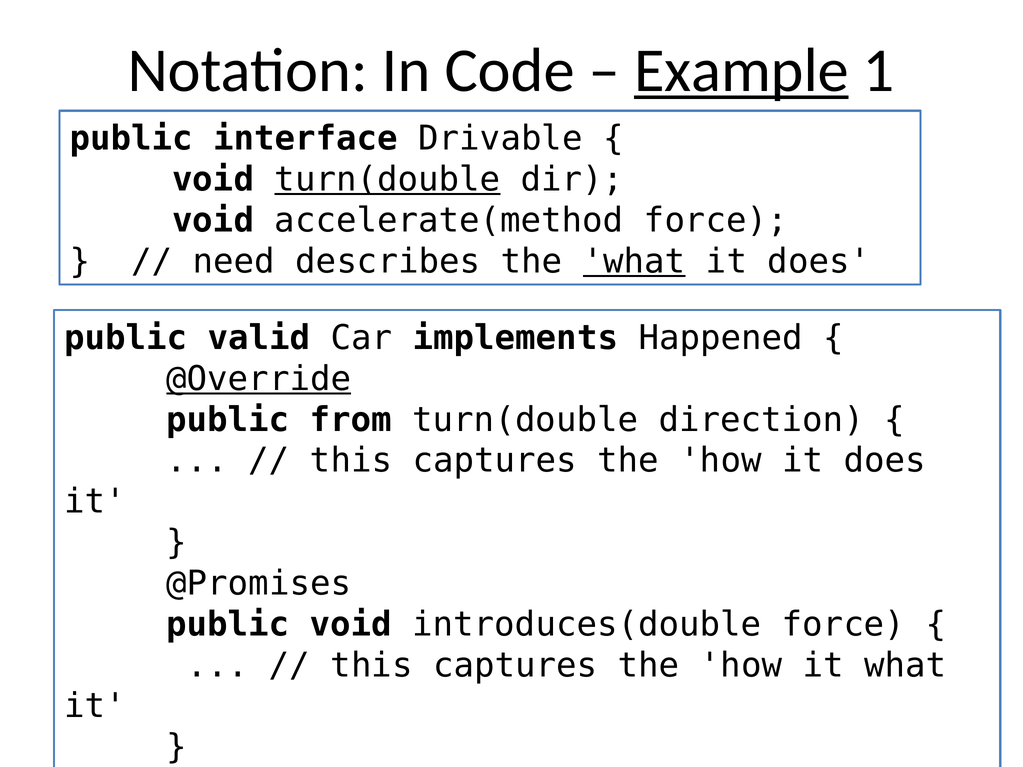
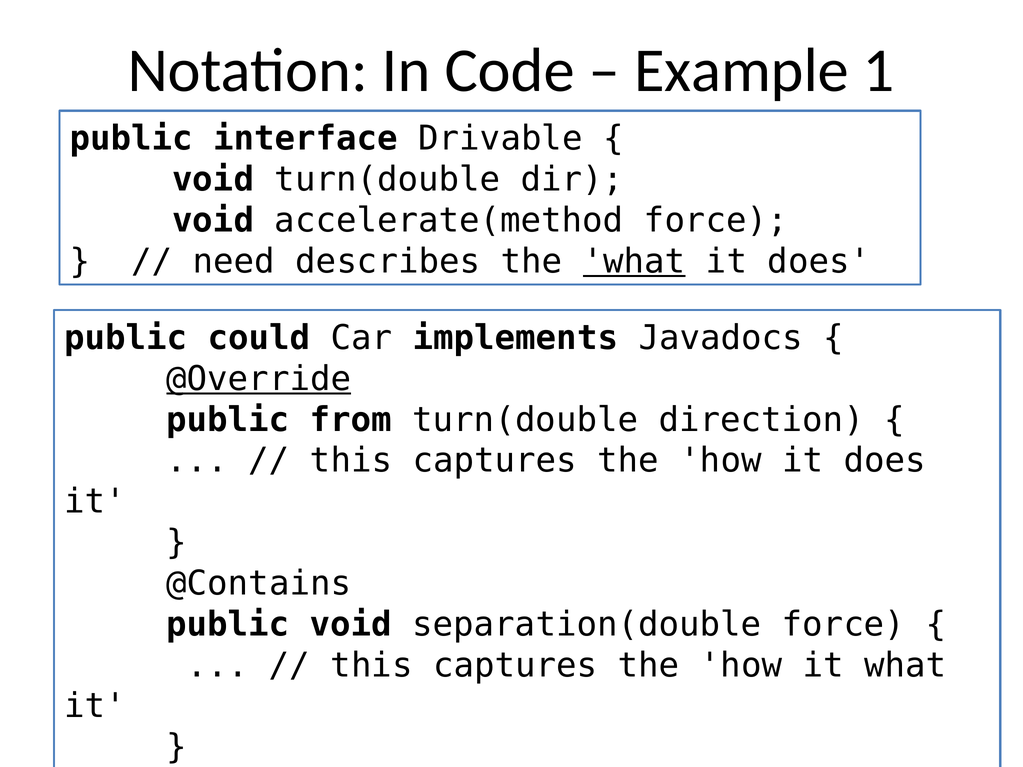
Example underline: present -> none
turn(double at (387, 180) underline: present -> none
valid: valid -> could
Happened: Happened -> Javadocs
@Promises: @Promises -> @Contains
introduces(double: introduces(double -> separation(double
